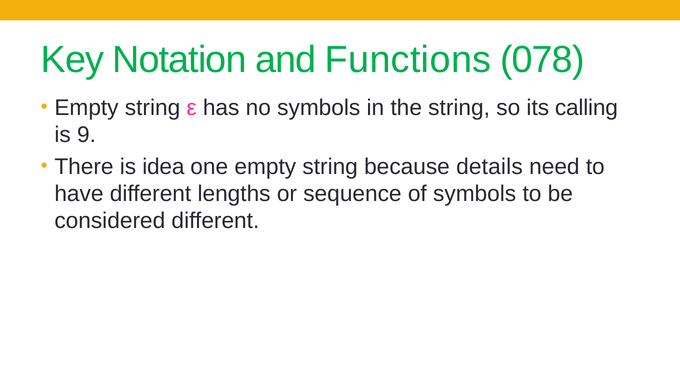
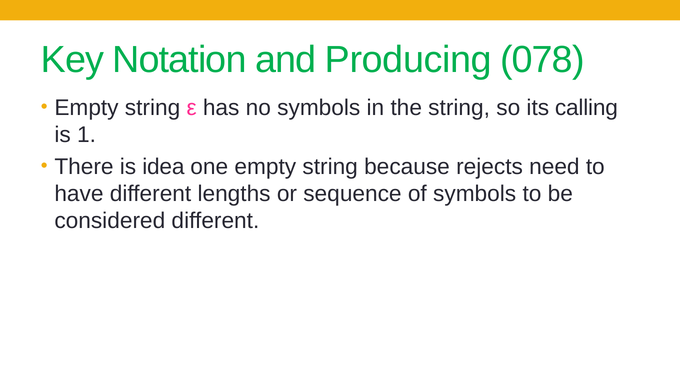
Functions: Functions -> Producing
9: 9 -> 1
details: details -> rejects
